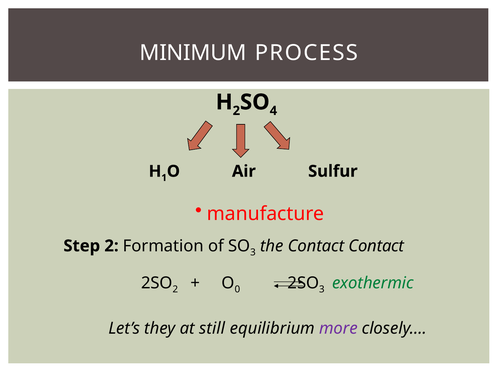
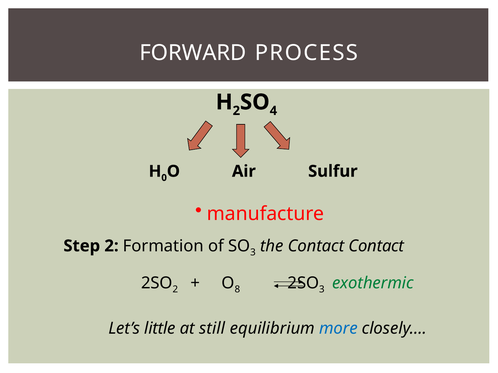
MINIMUM: MINIMUM -> FORWARD
1: 1 -> 0
0: 0 -> 8
they: they -> little
more colour: purple -> blue
